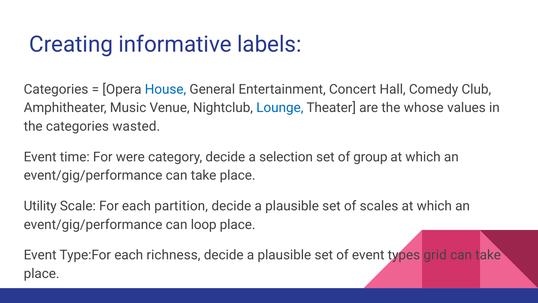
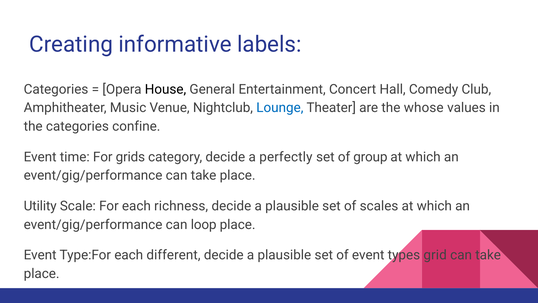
House colour: blue -> black
wasted: wasted -> confine
were: were -> grids
selection: selection -> perfectly
partition: partition -> richness
richness: richness -> different
